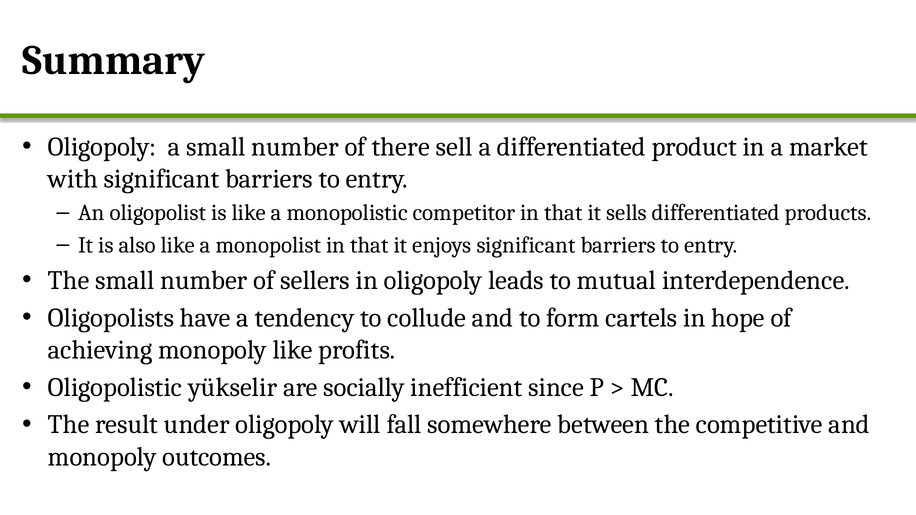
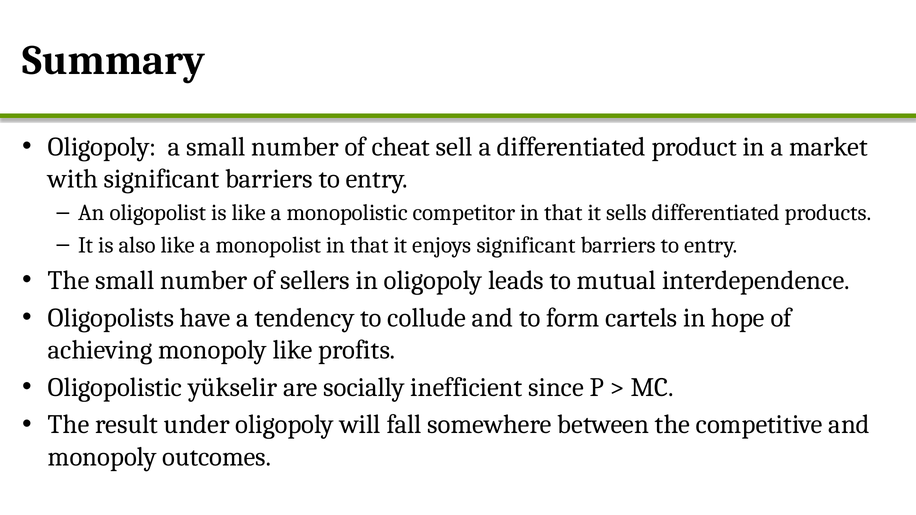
there: there -> cheat
